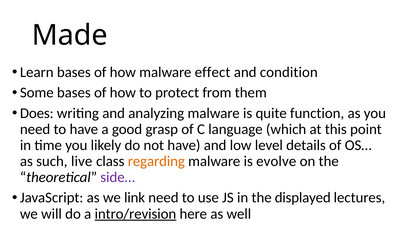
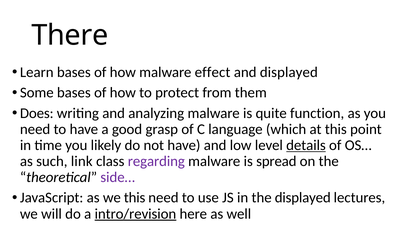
Made: Made -> There
and condition: condition -> displayed
details underline: none -> present
live: live -> link
regarding colour: orange -> purple
evolve: evolve -> spread
we link: link -> this
